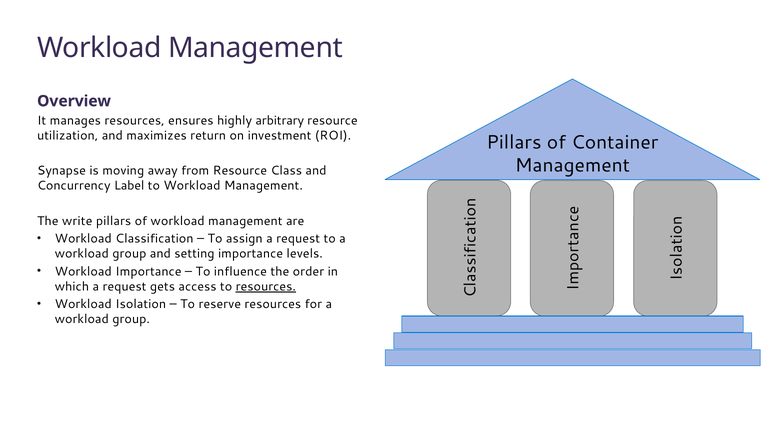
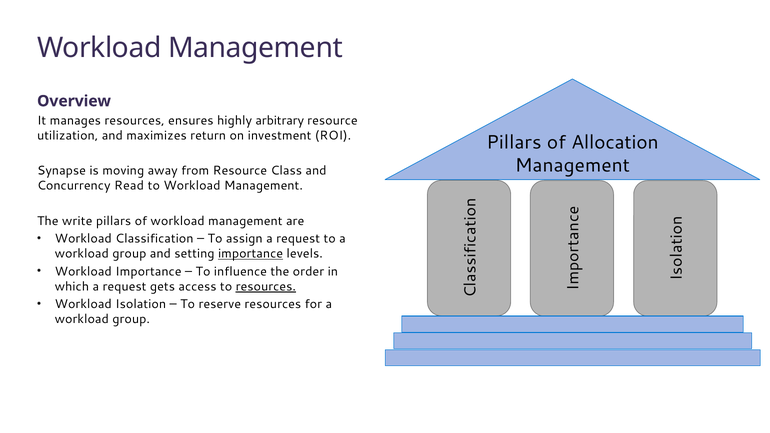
Container: Container -> Allocation
Label: Label -> Read
importance at (251, 254) underline: none -> present
